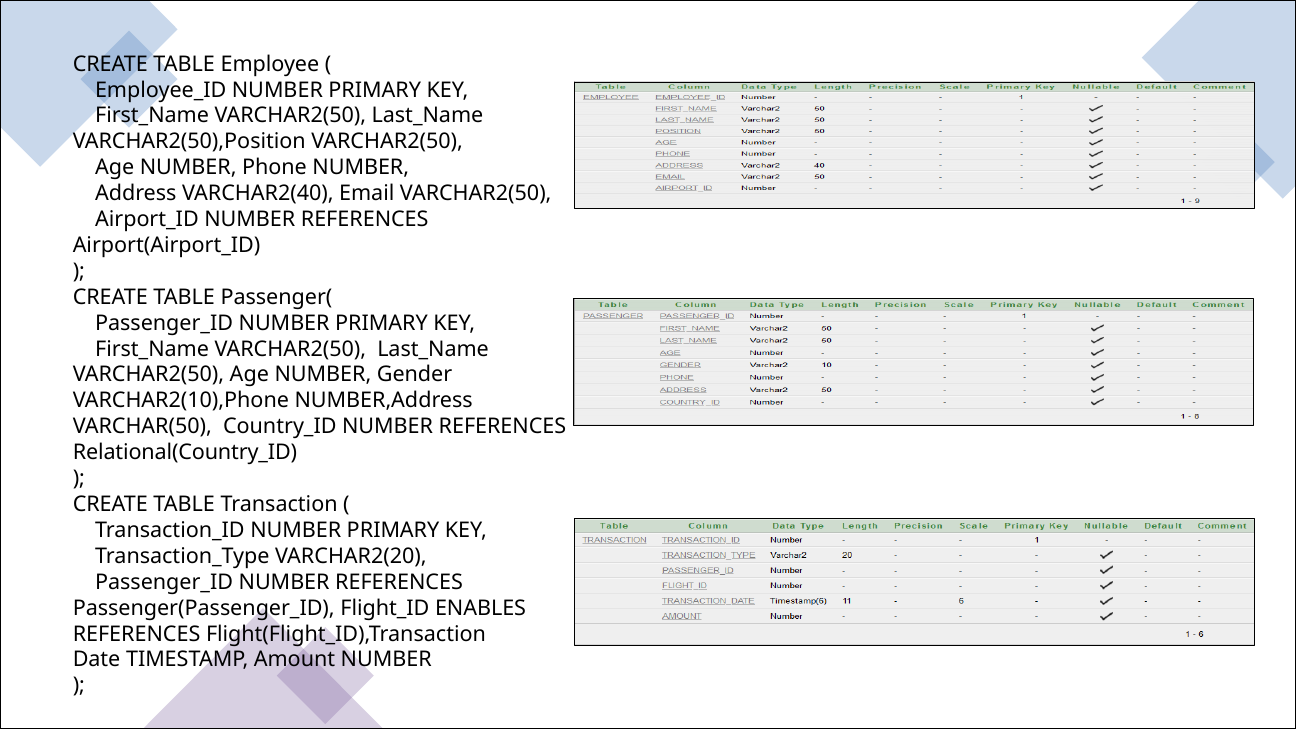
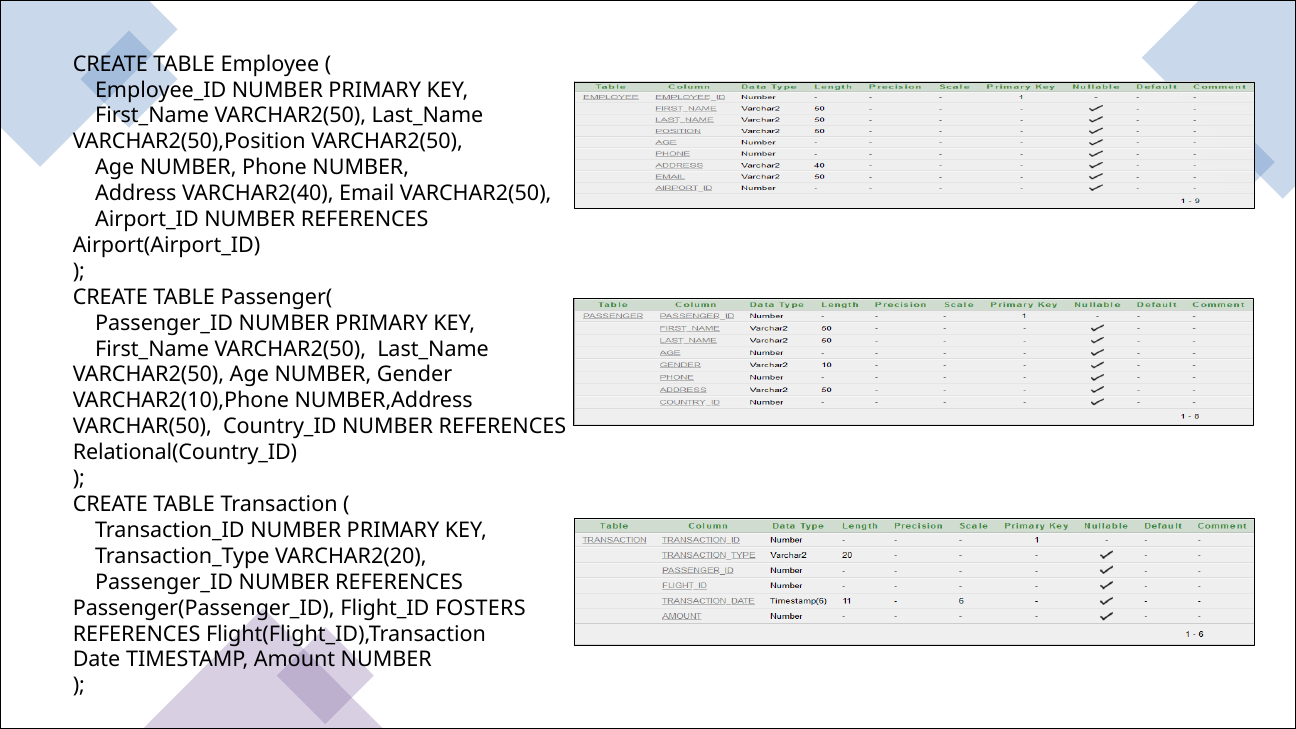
ENABLES: ENABLES -> FOSTERS
